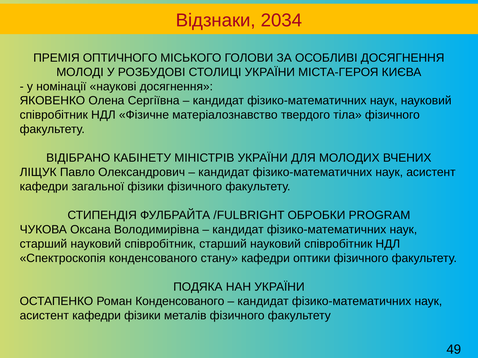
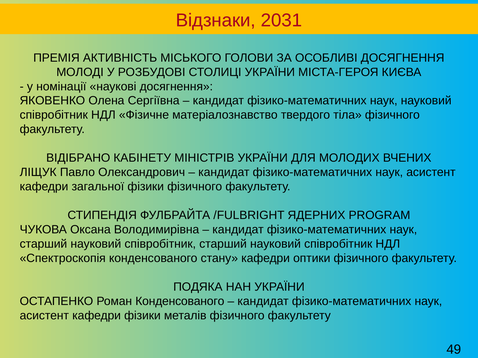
2034: 2034 -> 2031
ОПТИЧНОГО: ОПТИЧНОГО -> АКТИВНІСТЬ
ОБРОБКИ: ОБРОБКИ -> ЯДЕРНИХ
